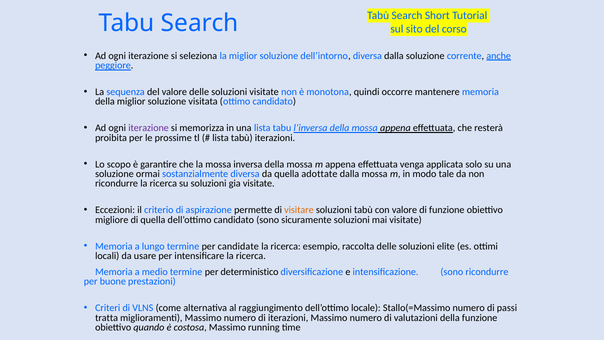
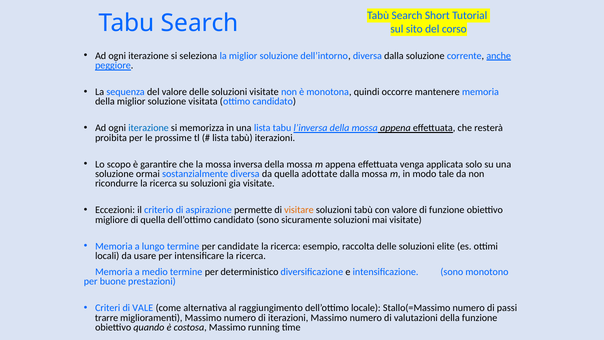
iterazione at (149, 128) colour: purple -> blue
sono ricondurre: ricondurre -> monotono
VLNS: VLNS -> VALE
tratta: tratta -> trarre
